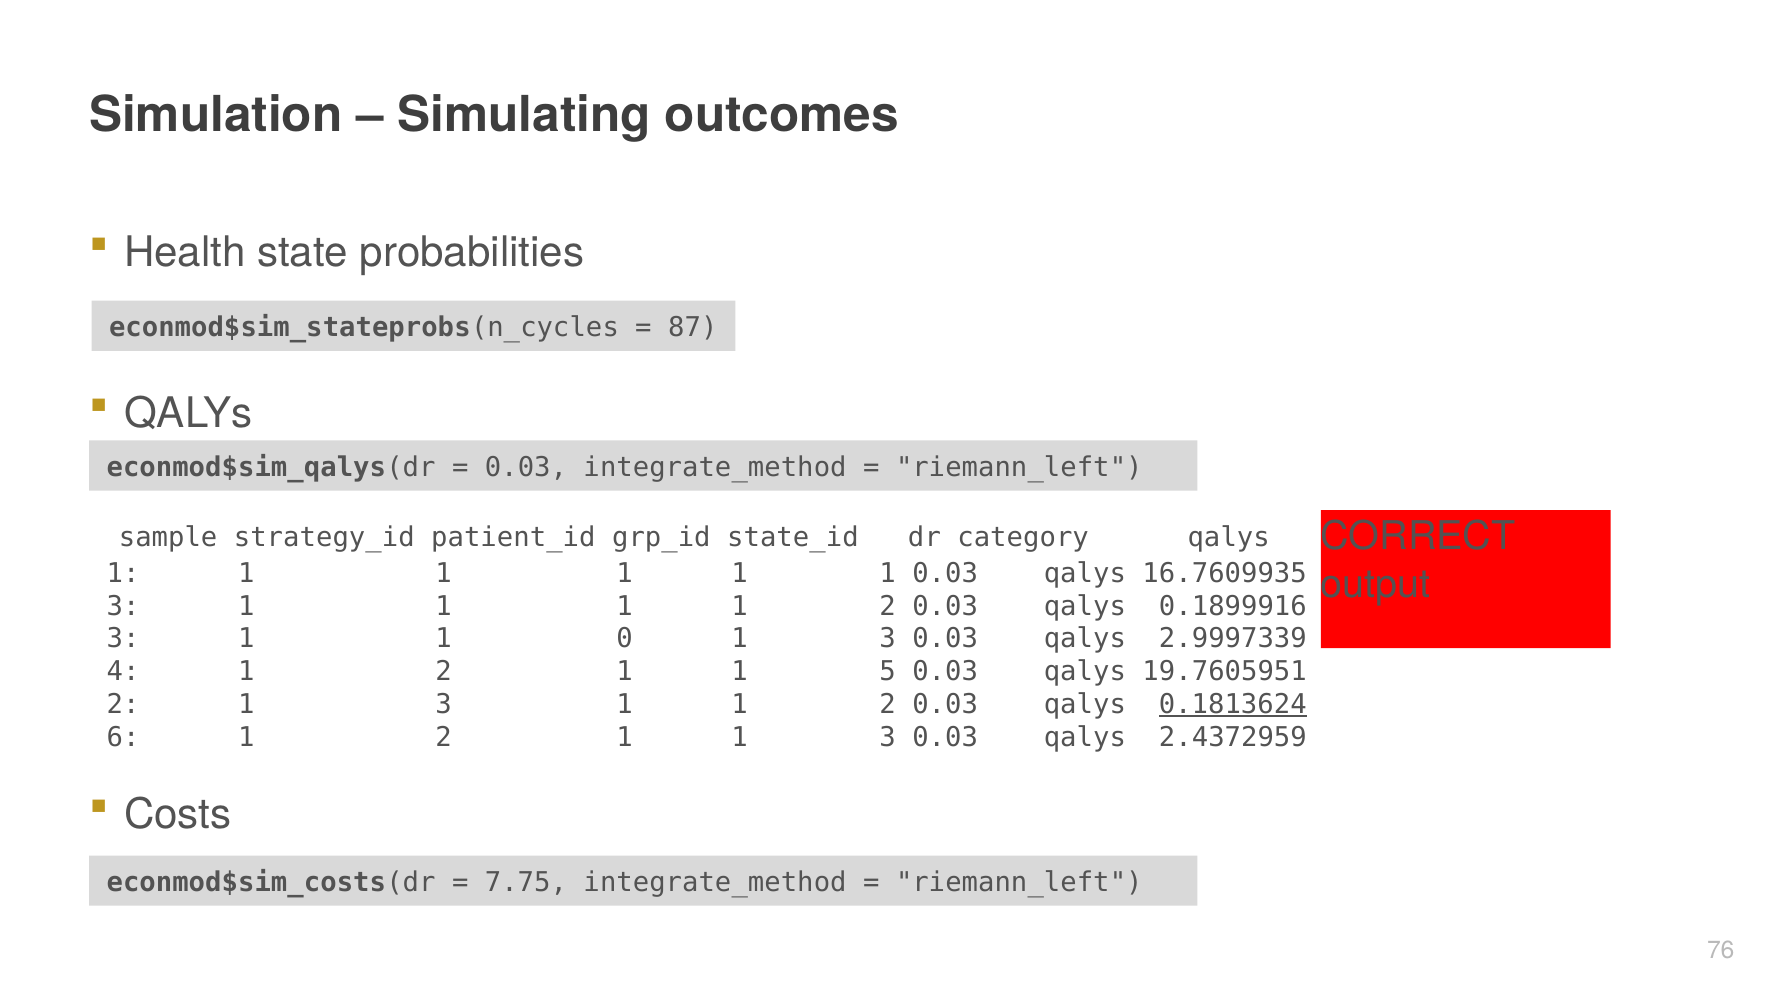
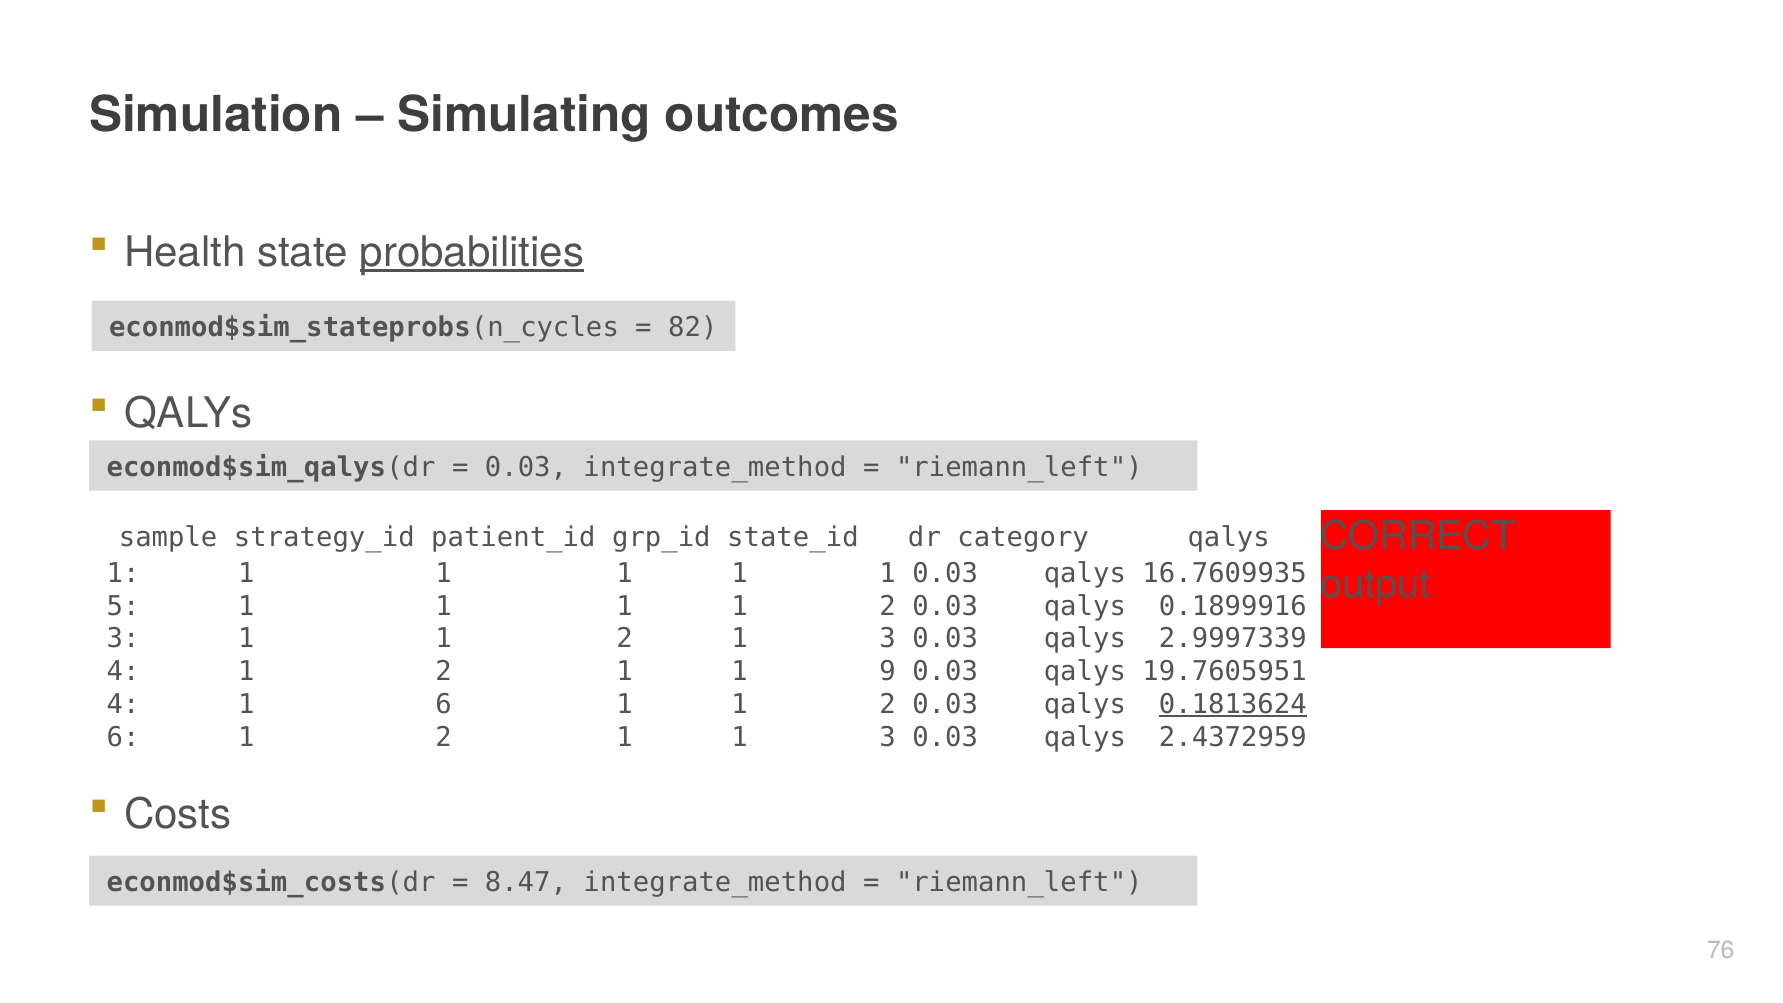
probabilities underline: none -> present
87: 87 -> 82
3 at (123, 606): 3 -> 5
3 1 1 0: 0 -> 2
5: 5 -> 9
2 at (123, 704): 2 -> 4
3 at (444, 704): 3 -> 6
7.75: 7.75 -> 8.47
